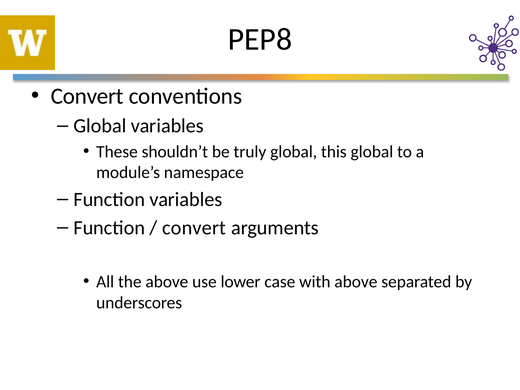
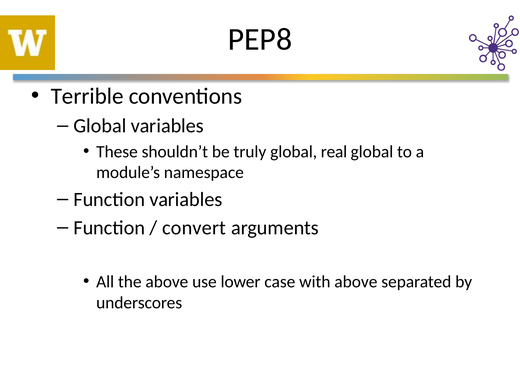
Convert at (87, 96): Convert -> Terrible
this: this -> real
